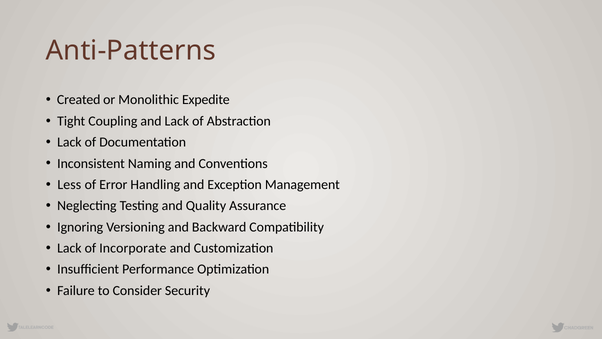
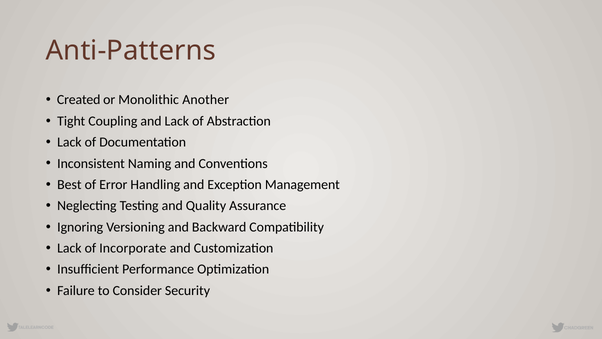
Expedite: Expedite -> Another
Less: Less -> Best
